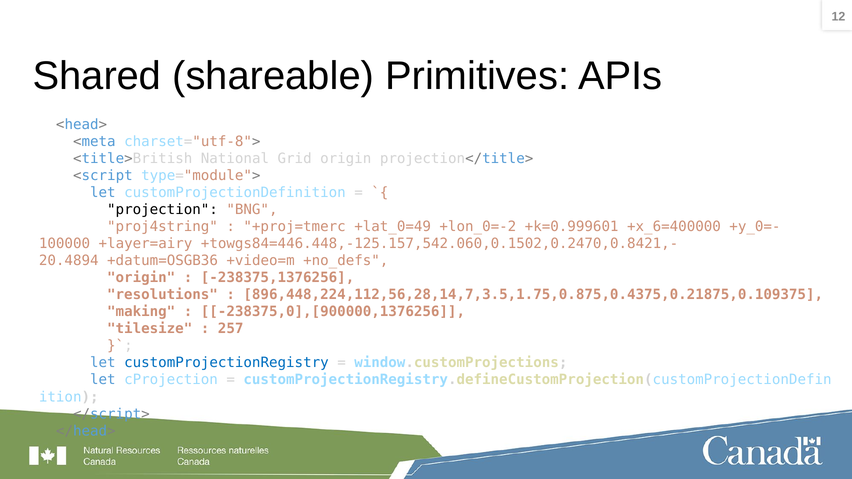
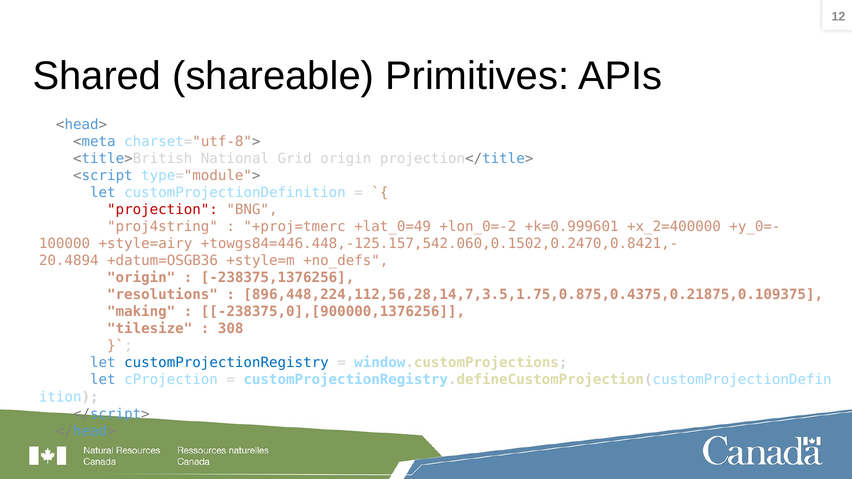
projection colour: black -> red
+x_6=400000: +x_6=400000 -> +x_2=400000
+layer=airy: +layer=airy -> +style=airy
+video=m: +video=m -> +style=m
257: 257 -> 308
